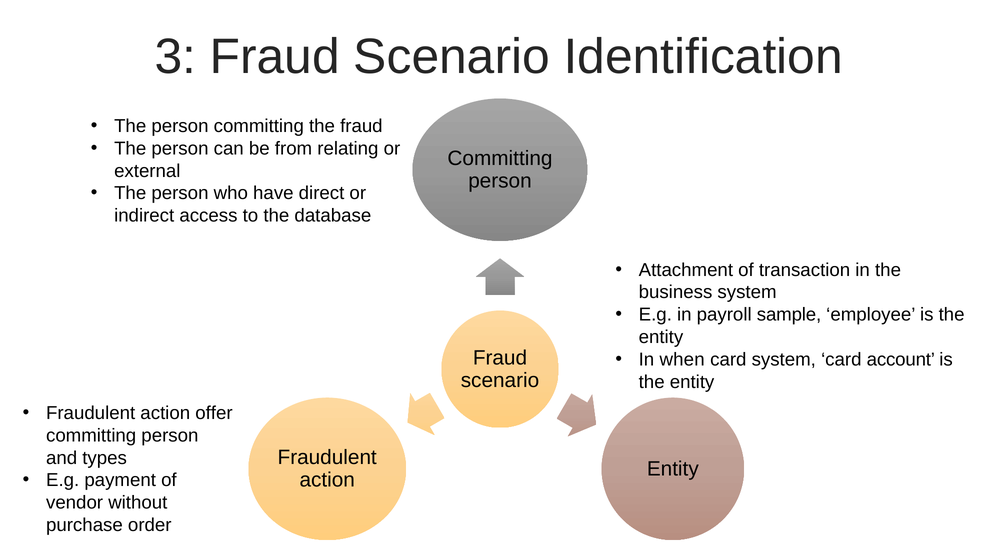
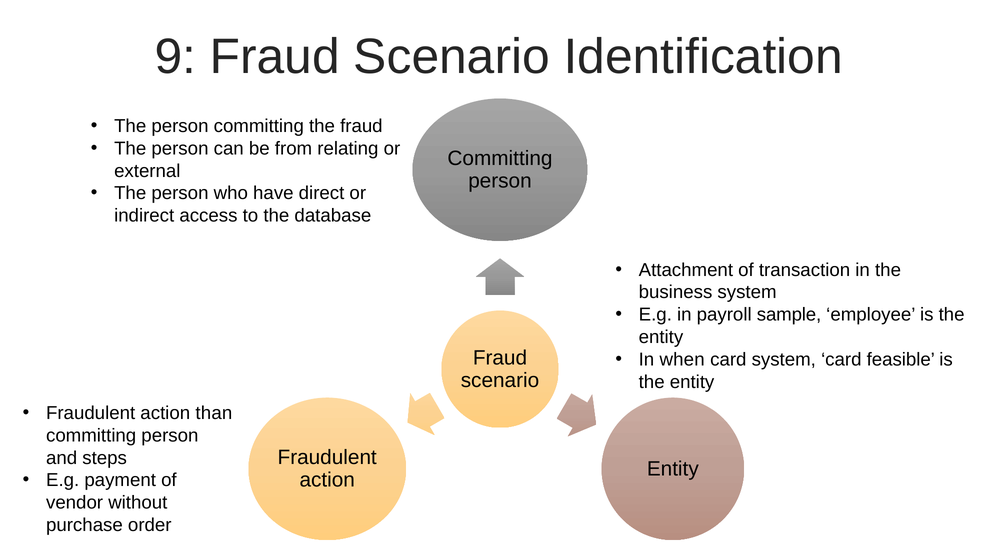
3: 3 -> 9
account: account -> feasible
offer: offer -> than
types: types -> steps
